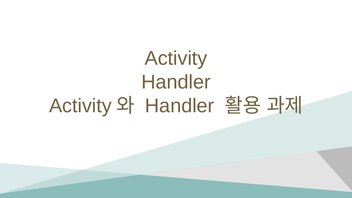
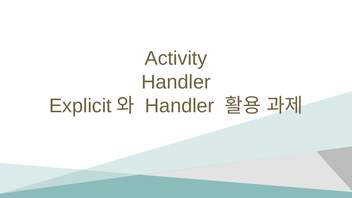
Activity at (80, 106): Activity -> Explicit
